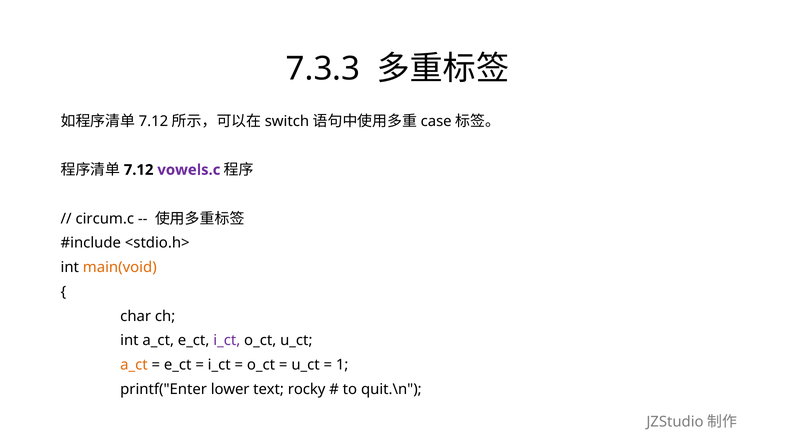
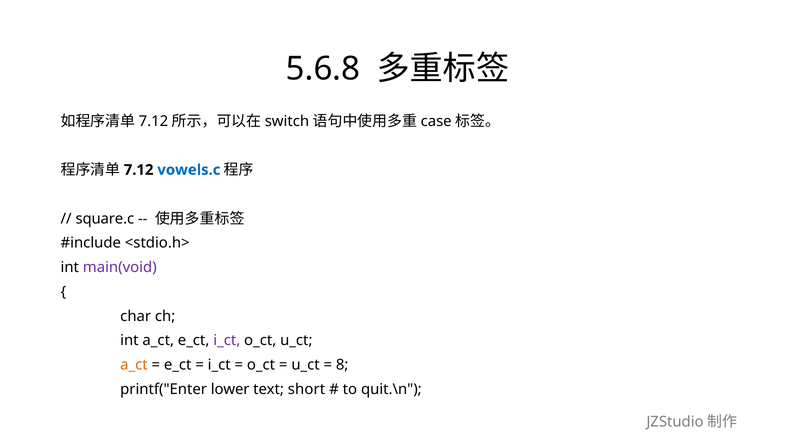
7.3.3: 7.3.3 -> 5.6.8
vowels.c colour: purple -> blue
circum.c: circum.c -> square.c
main(void colour: orange -> purple
1: 1 -> 8
rocky: rocky -> short
